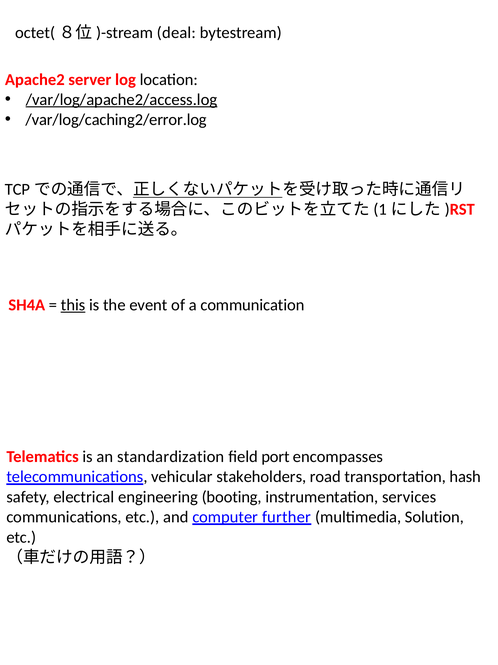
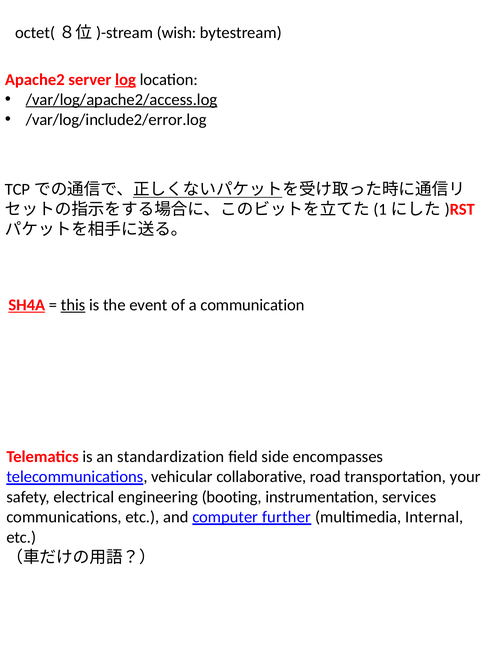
deal: deal -> wish
log underline: none -> present
/var/log/caching2/error.log: /var/log/caching2/error.log -> /var/log/include2/error.log
SH4A underline: none -> present
port: port -> side
stakeholders: stakeholders -> collaborative
hash: hash -> your
Solution: Solution -> Internal
